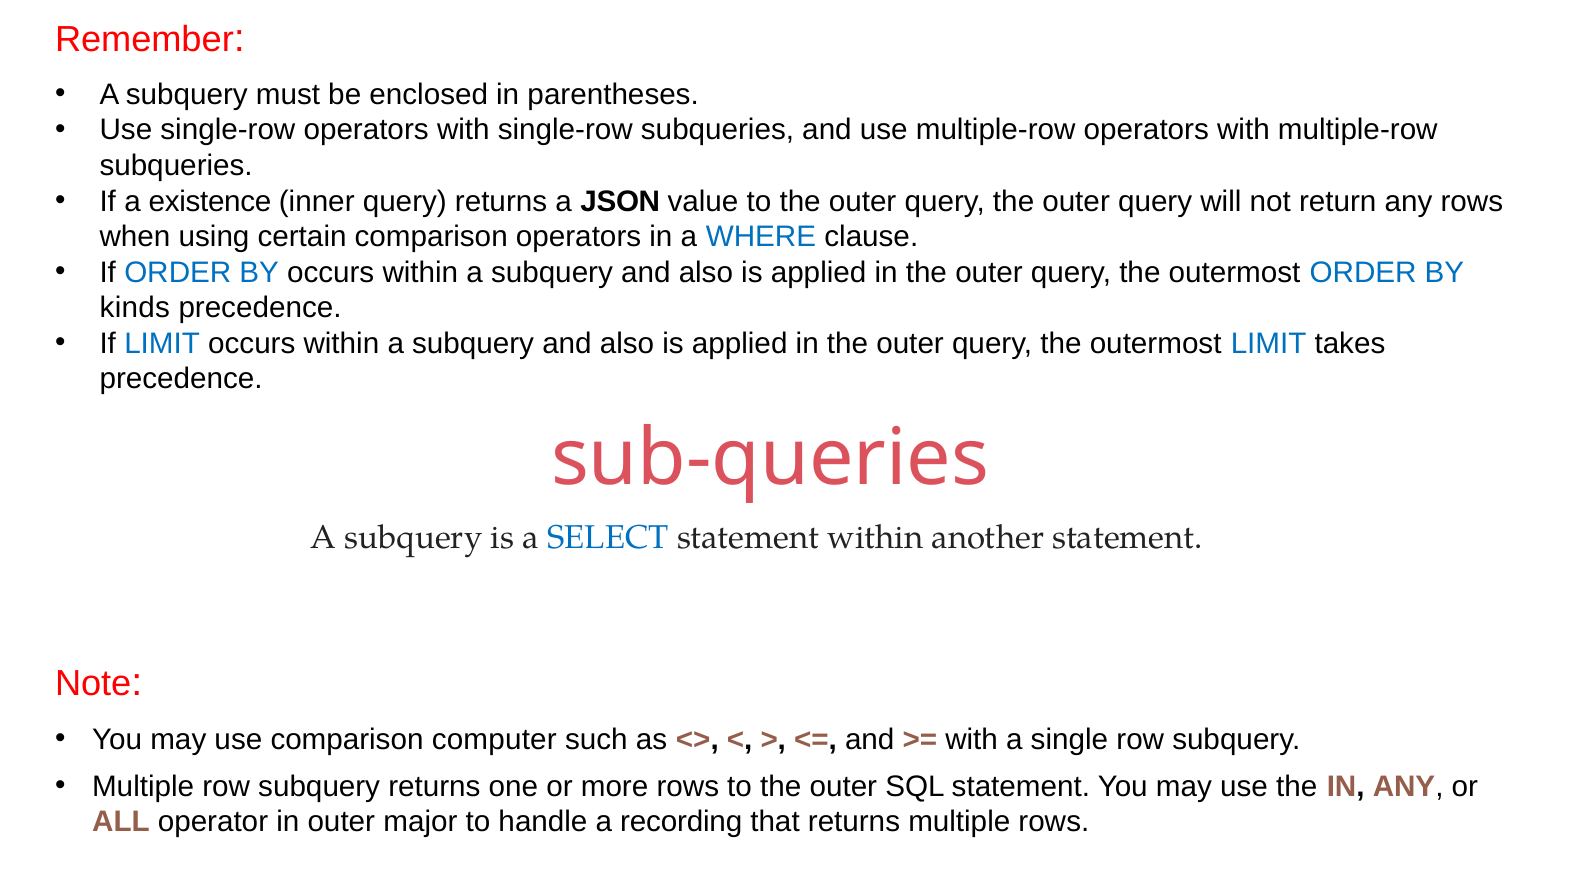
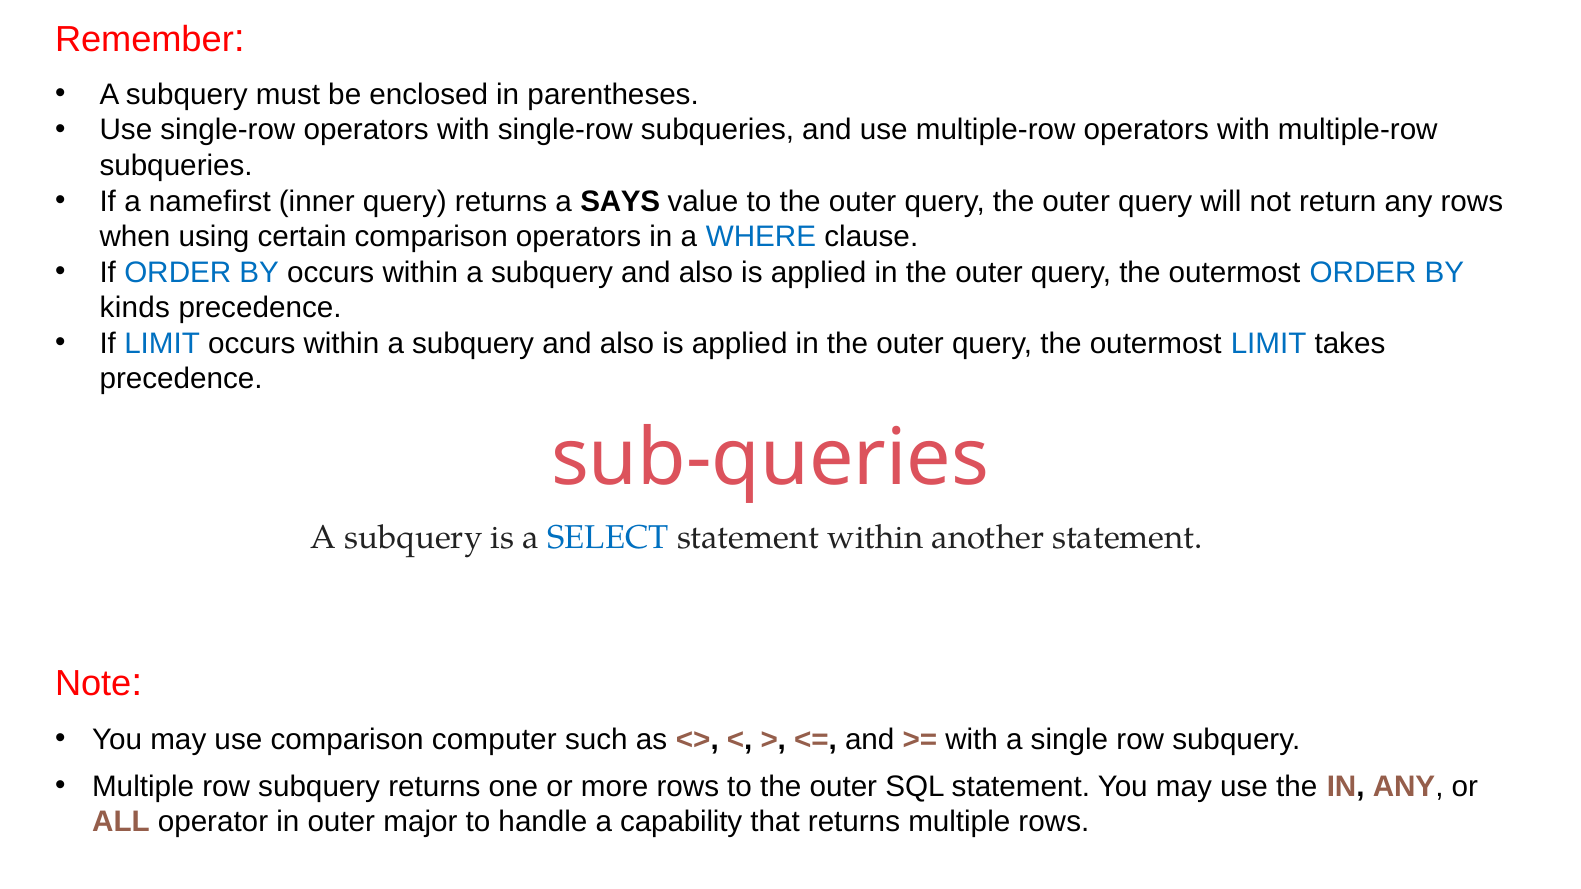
existence: existence -> namefirst
JSON: JSON -> SAYS
recording: recording -> capability
